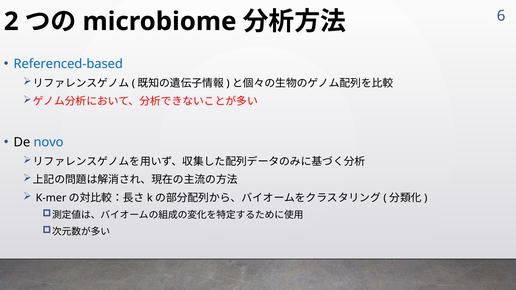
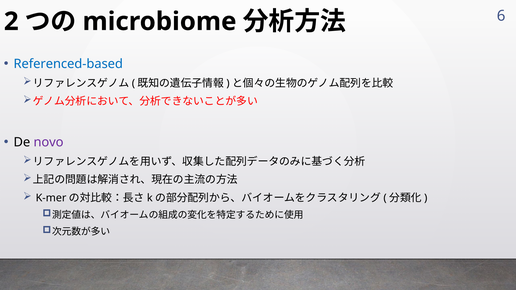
novo colour: blue -> purple
